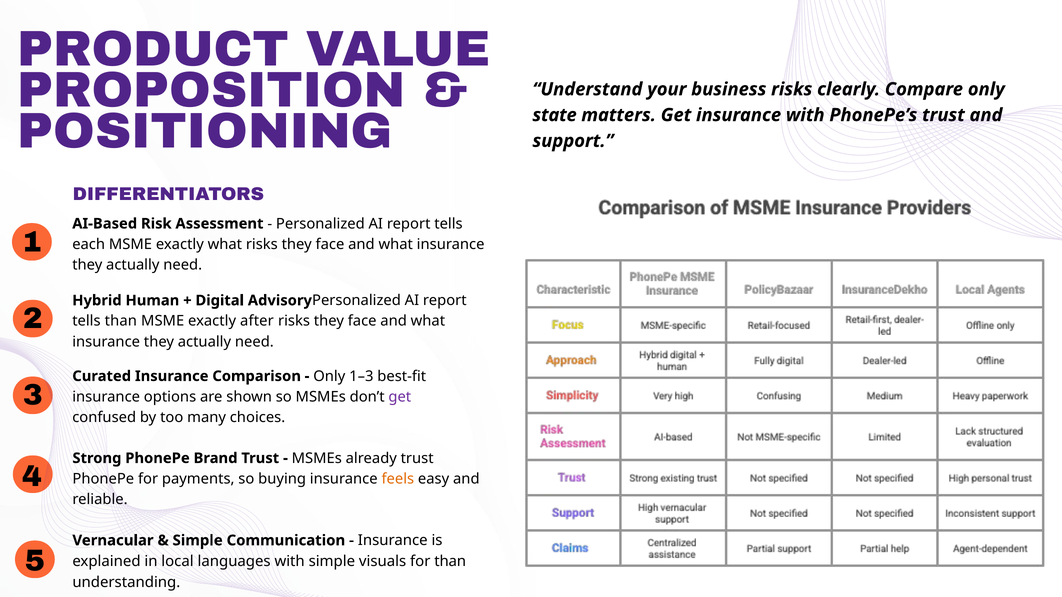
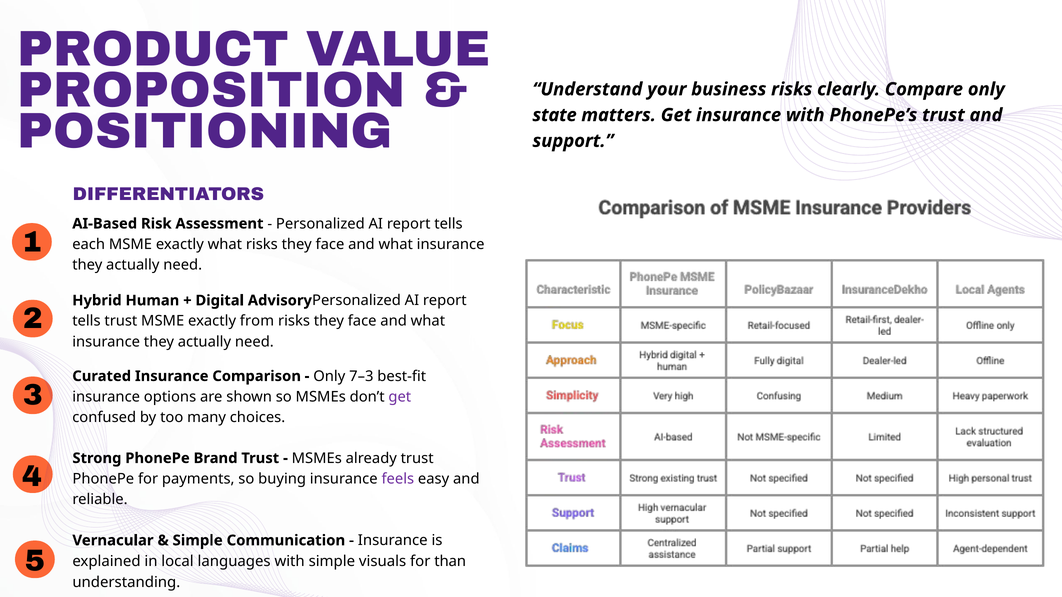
tells than: than -> trust
after: after -> from
1–3: 1–3 -> 7–3
feels colour: orange -> purple
